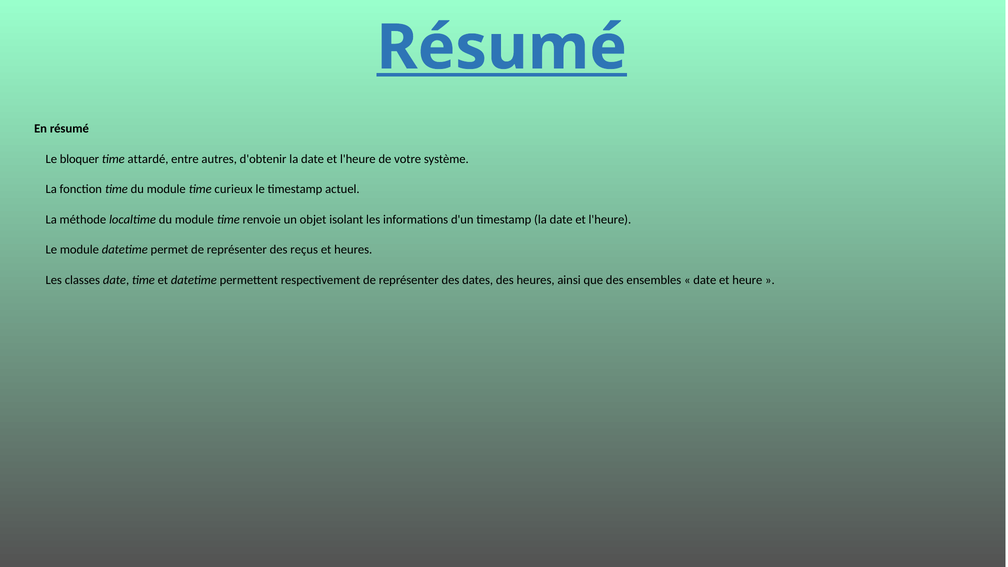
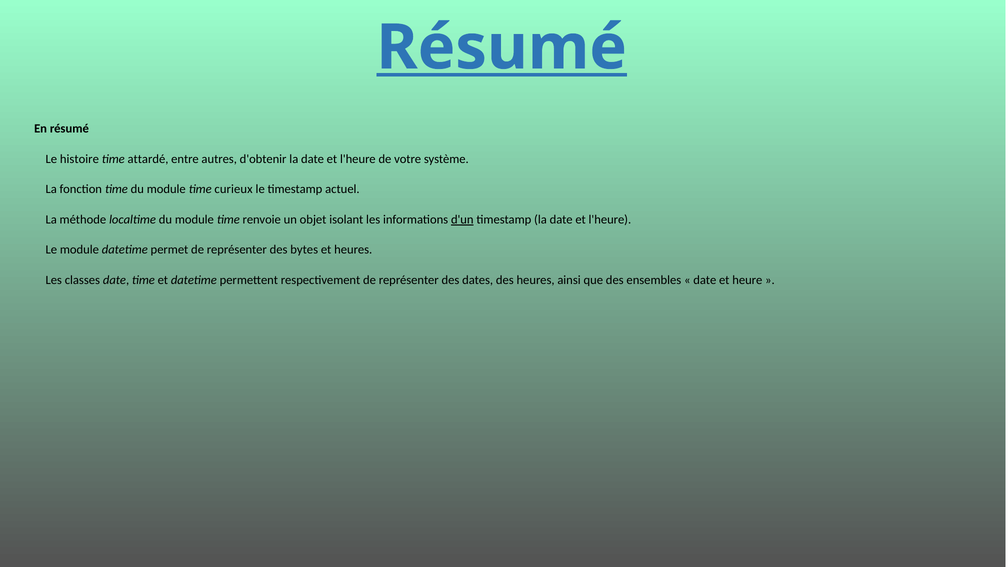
bloquer: bloquer -> histoire
d'un underline: none -> present
reçus: reçus -> bytes
